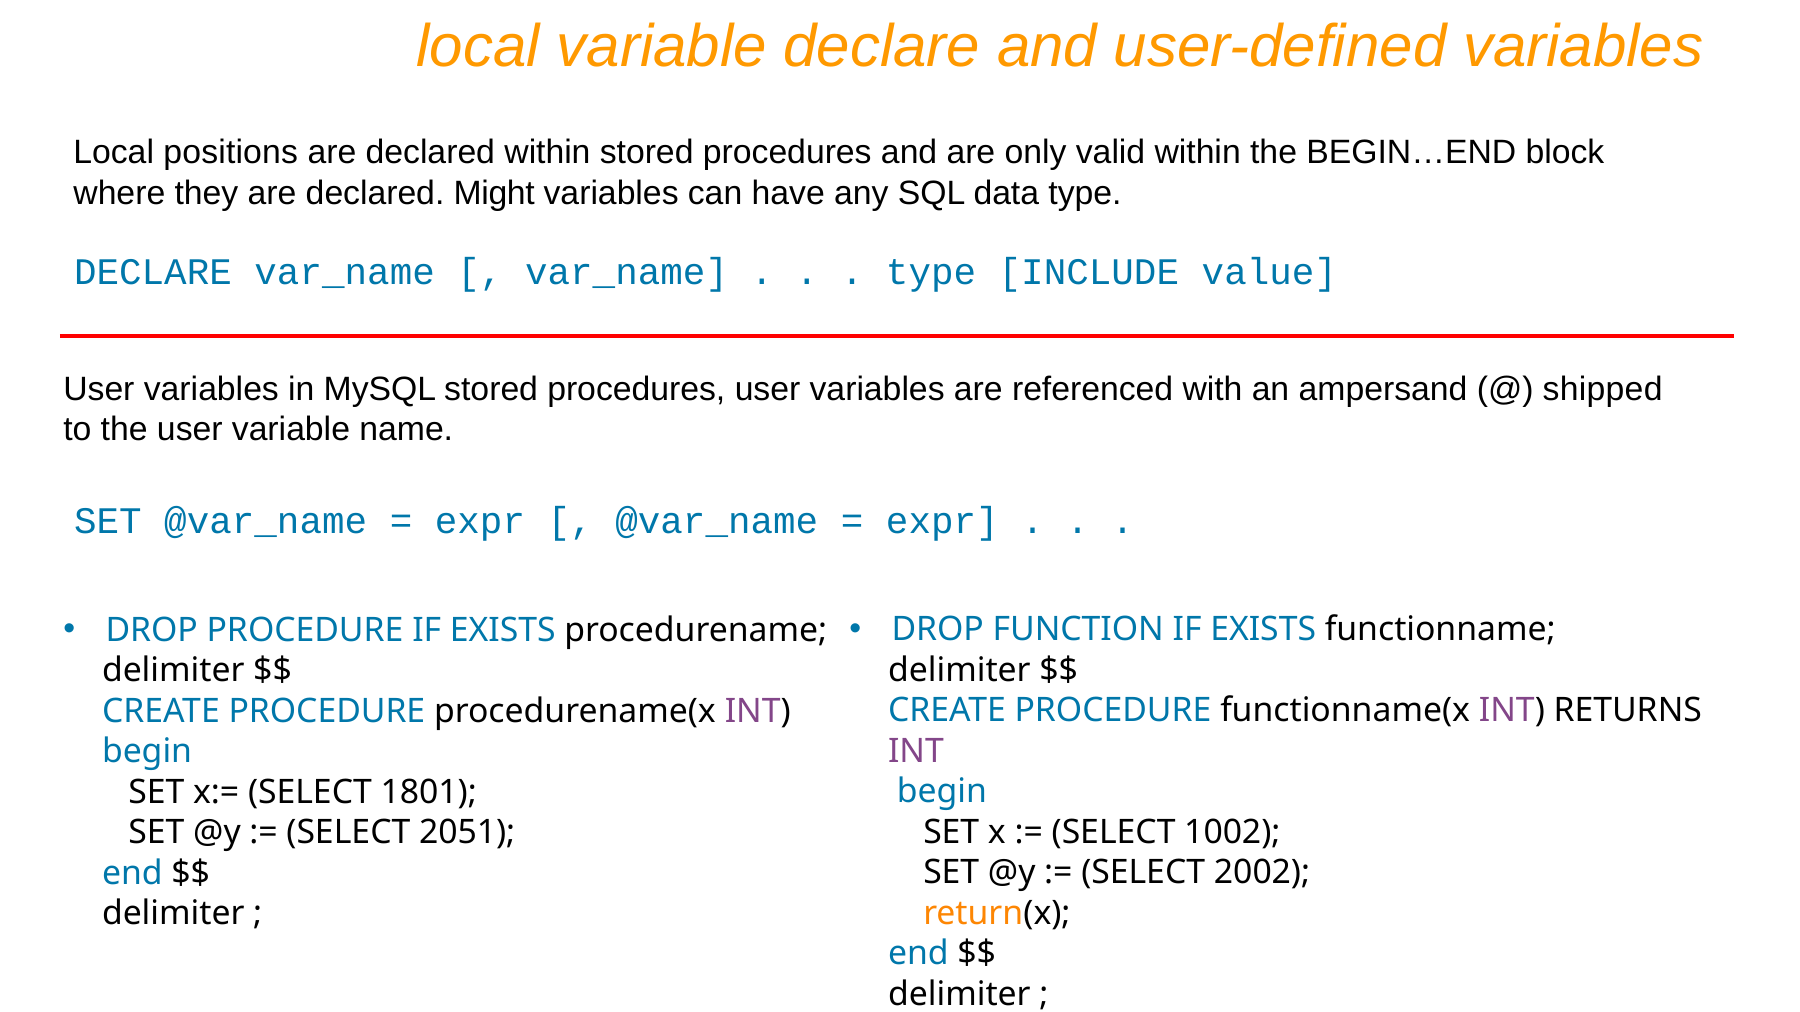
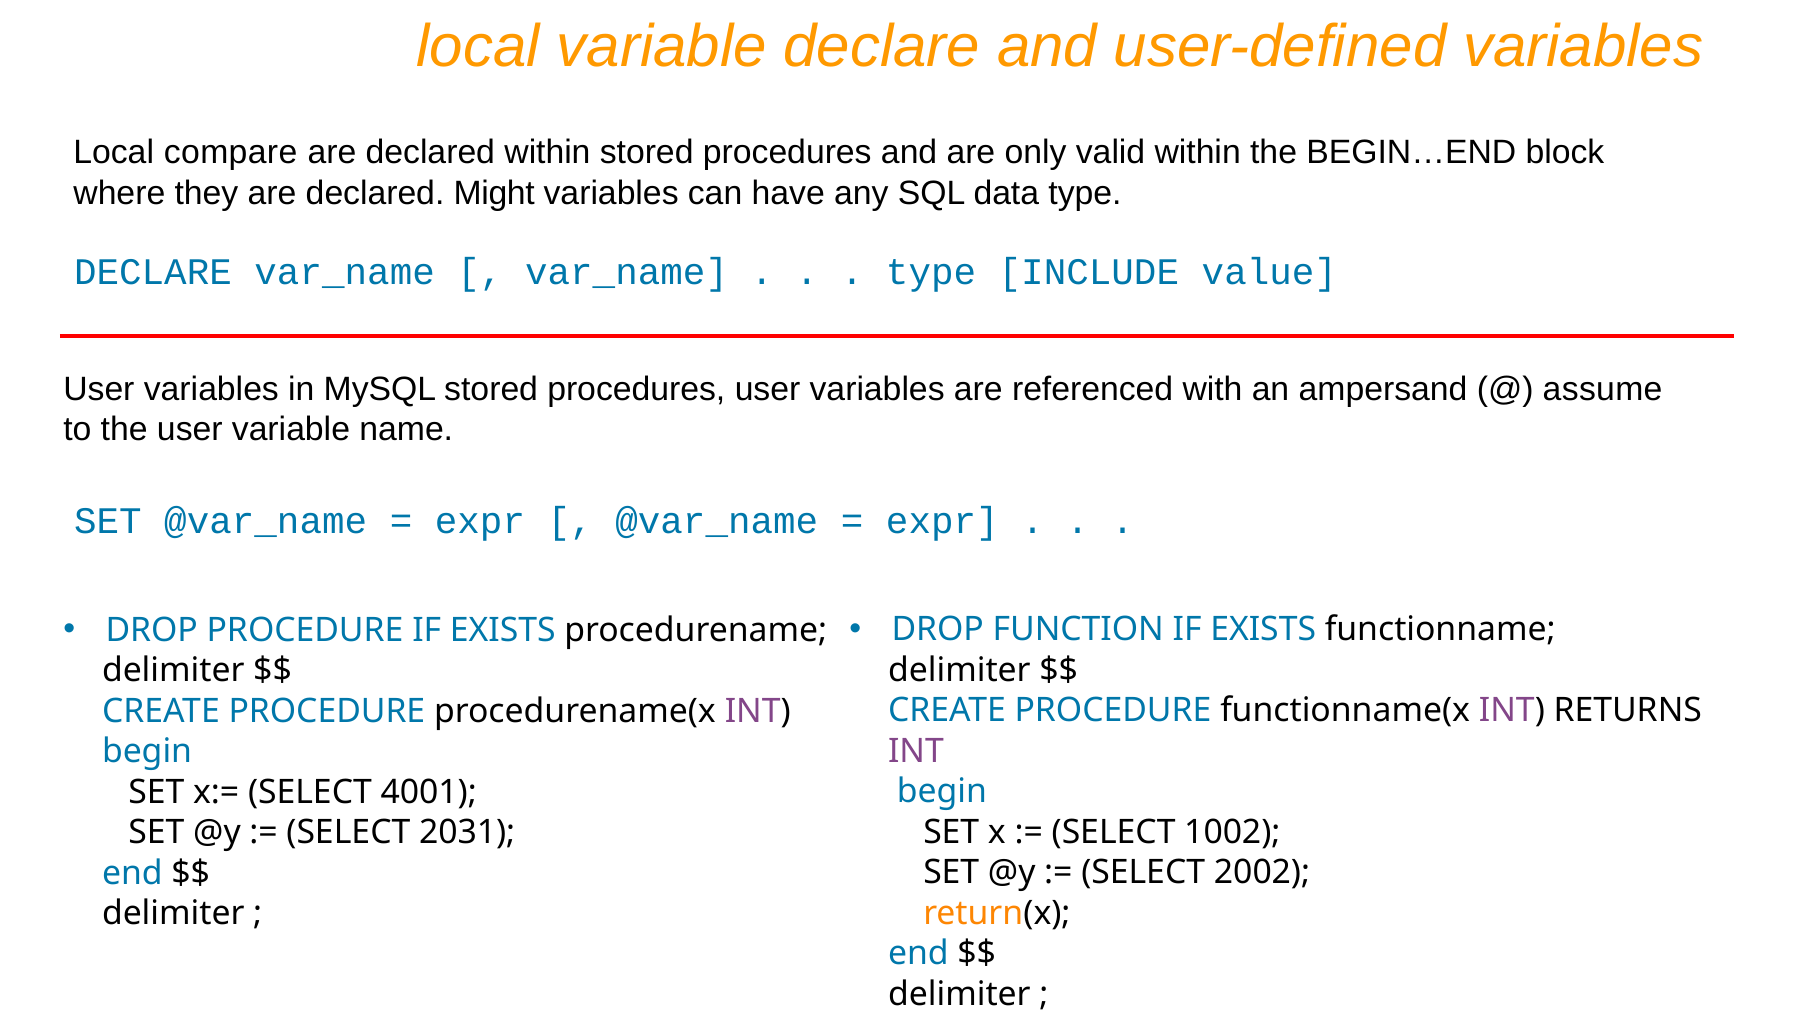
positions: positions -> compare
shipped: shipped -> assume
1801: 1801 -> 4001
2051: 2051 -> 2031
